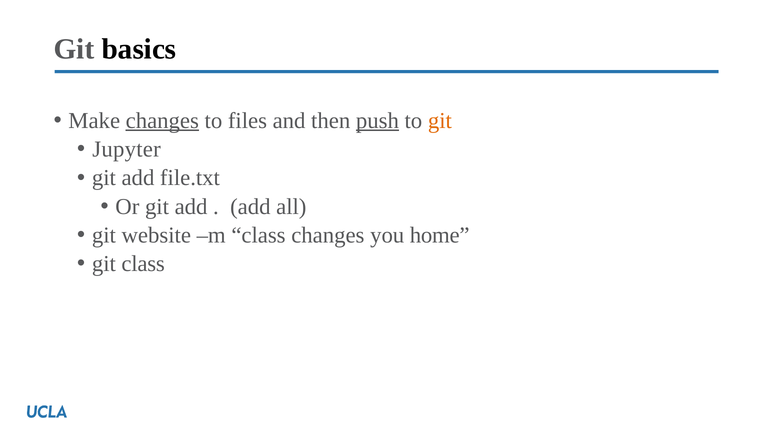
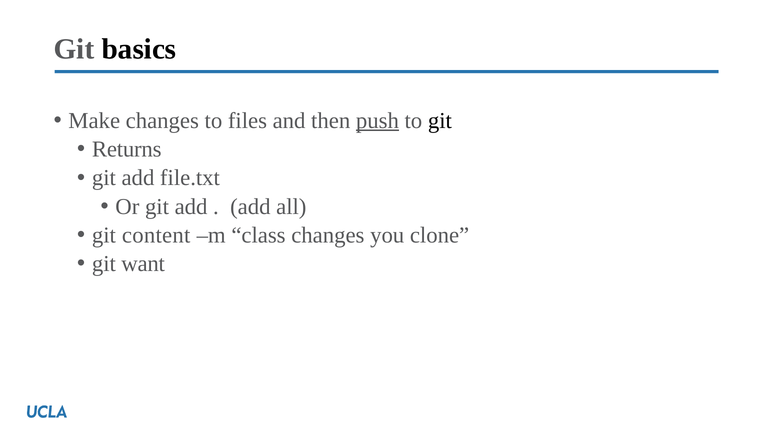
changes at (162, 121) underline: present -> none
git at (440, 121) colour: orange -> black
Jupyter: Jupyter -> Returns
website: website -> content
home: home -> clone
git class: class -> want
